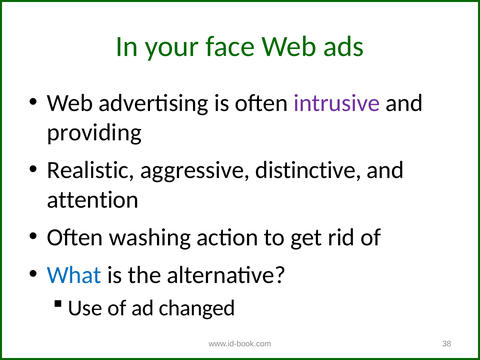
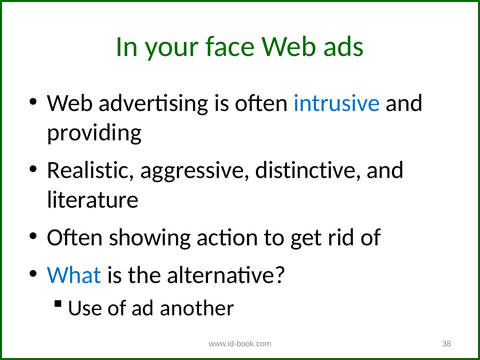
intrusive colour: purple -> blue
attention: attention -> literature
washing: washing -> showing
changed: changed -> another
